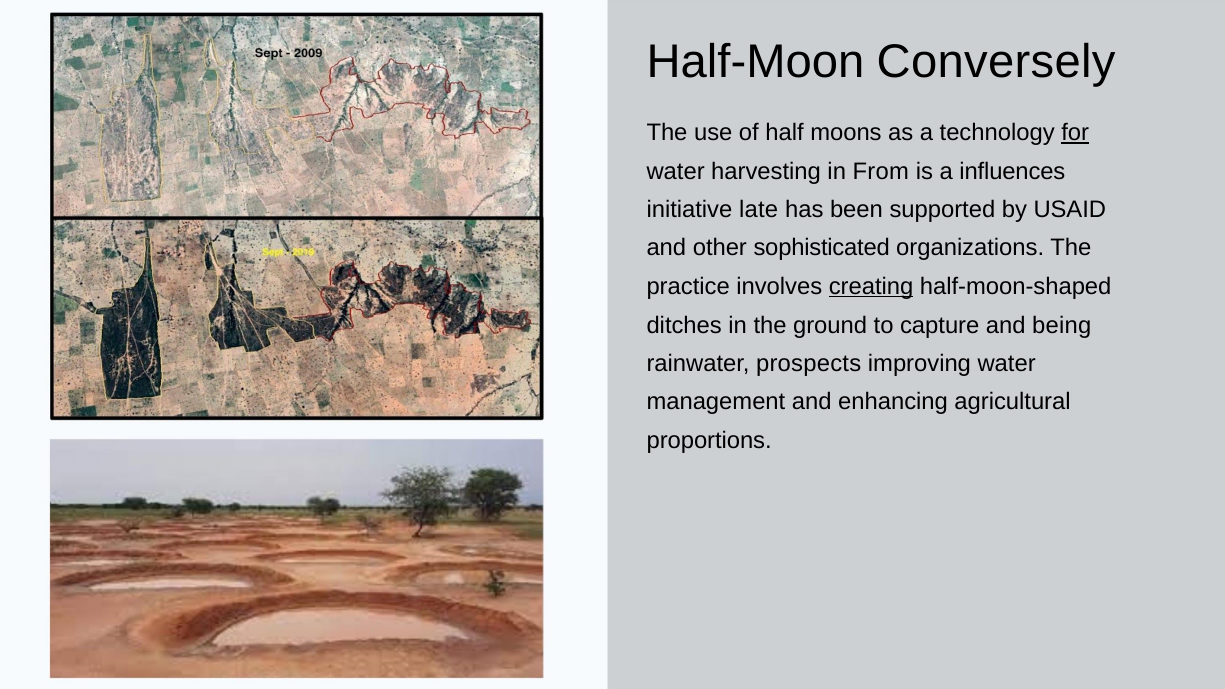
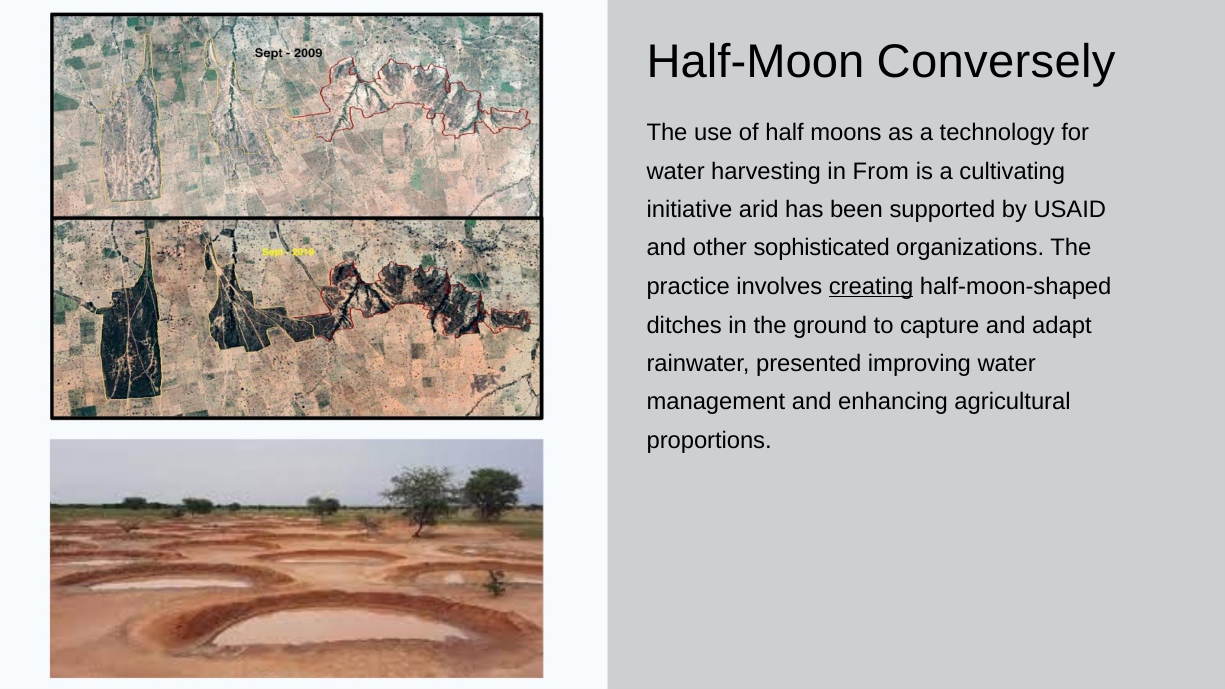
for underline: present -> none
influences: influences -> cultivating
late: late -> arid
being: being -> adapt
prospects: prospects -> presented
